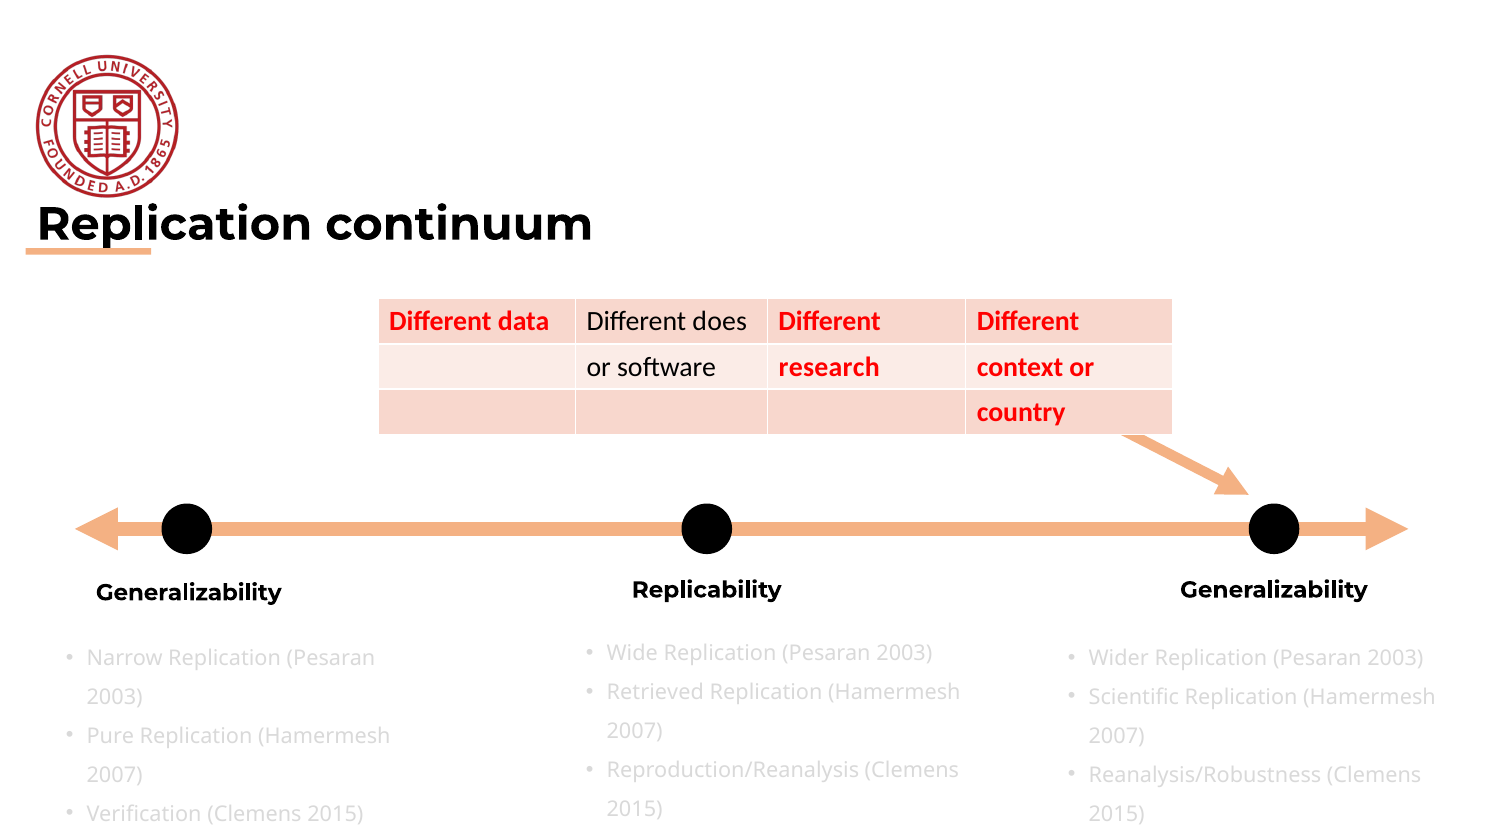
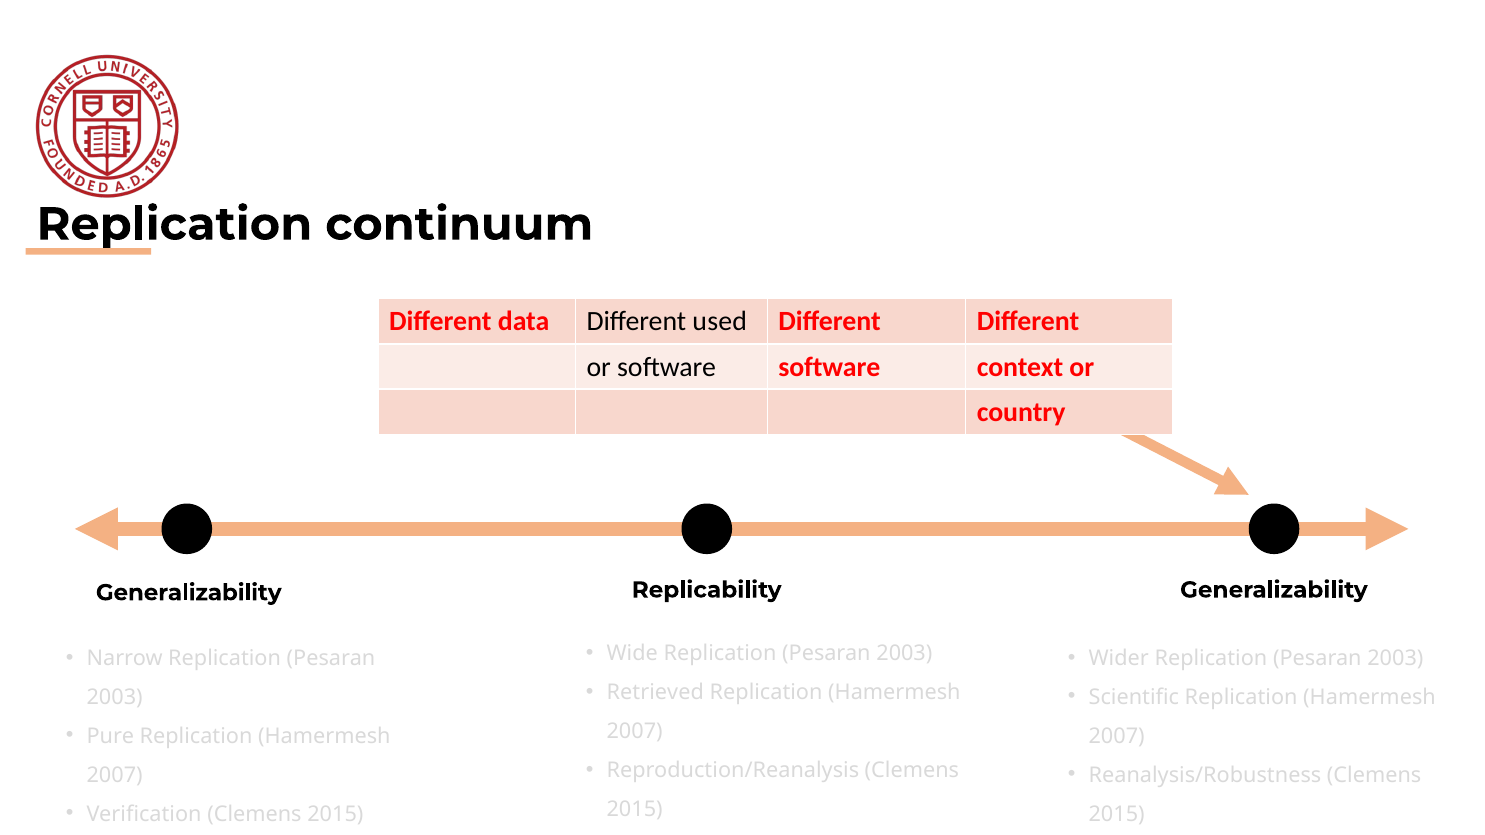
does: does -> used
software research: research -> software
